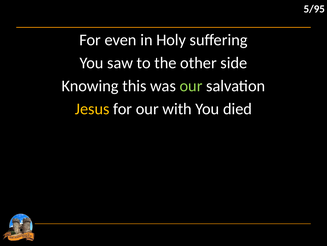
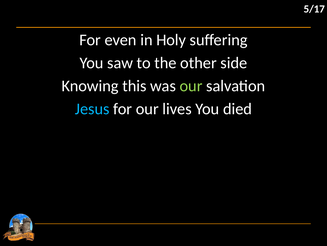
5/95: 5/95 -> 5/17
Jesus colour: yellow -> light blue
with: with -> lives
